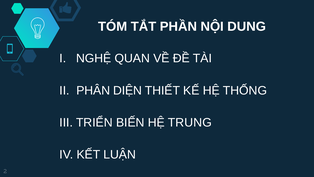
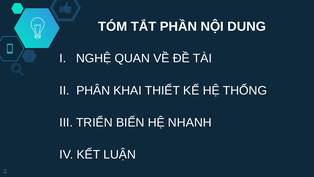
DIỆN: DIỆN -> KHAI
TRUNG: TRUNG -> NHANH
